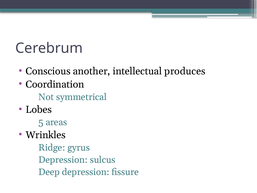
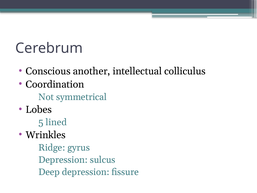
produces: produces -> colliculus
areas: areas -> lined
